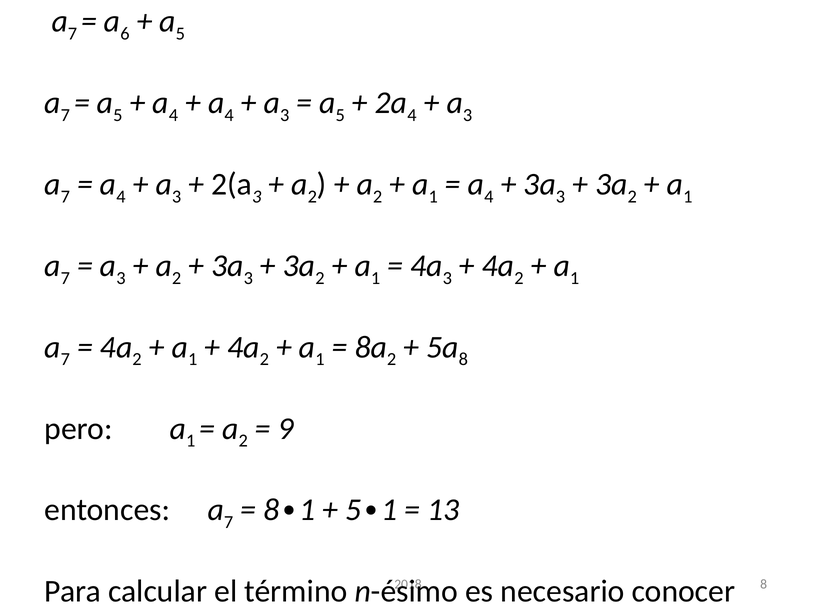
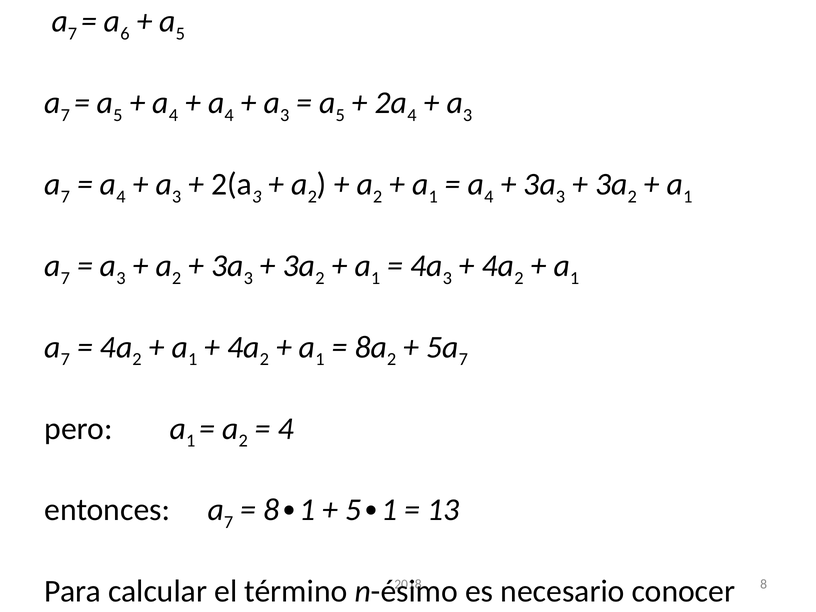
8 at (463, 359): 8 -> 7
9 at (286, 429): 9 -> 4
